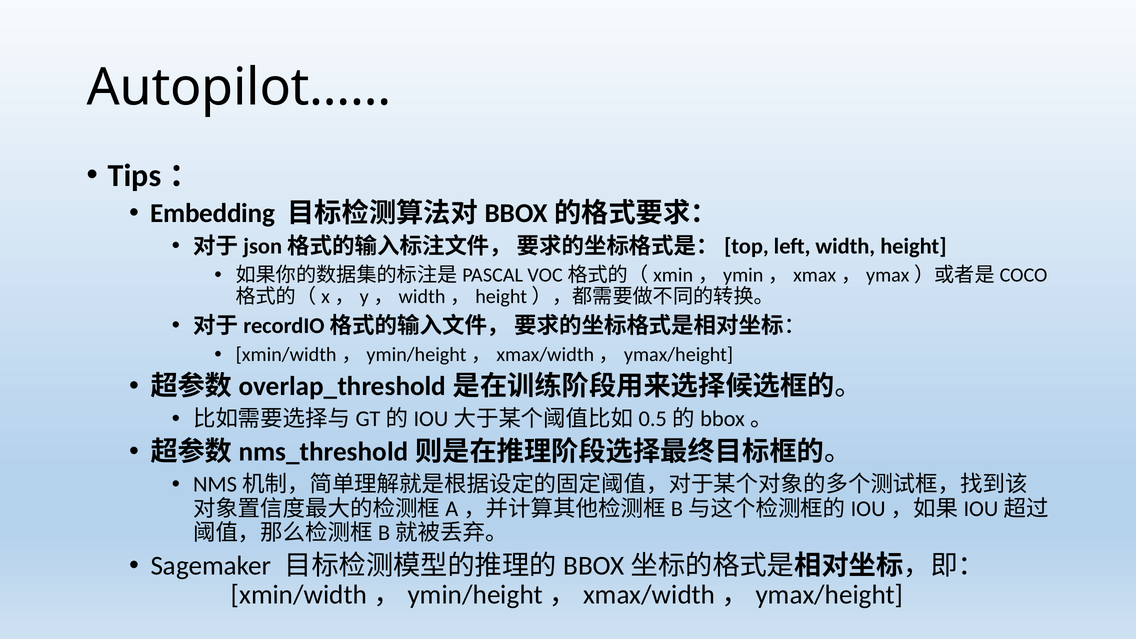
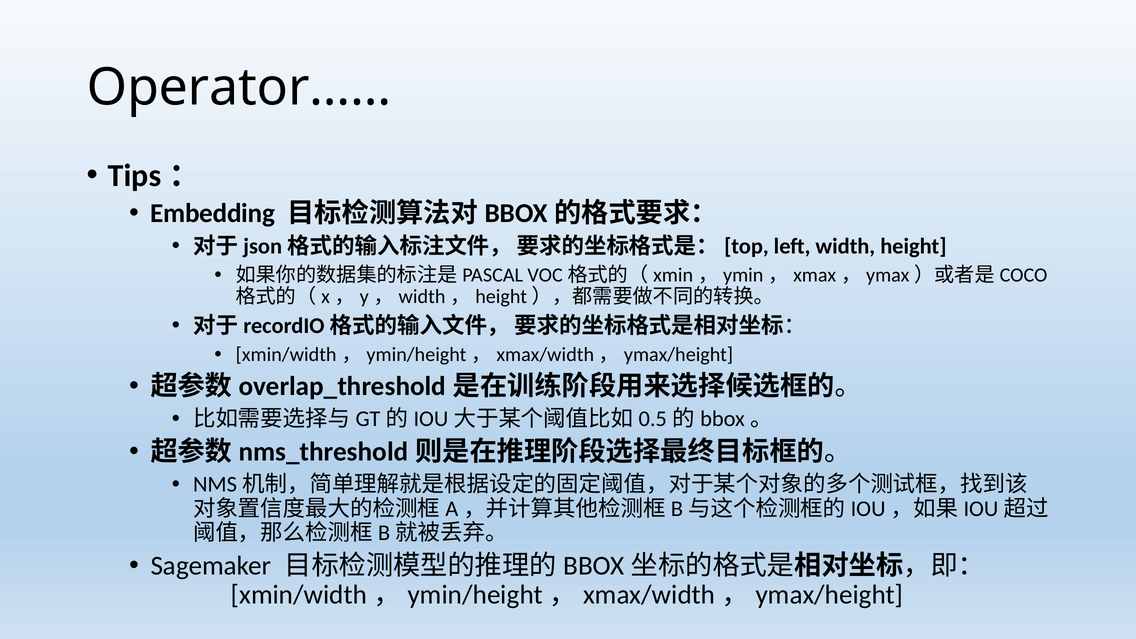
Autopilot……: Autopilot…… -> Operator……
